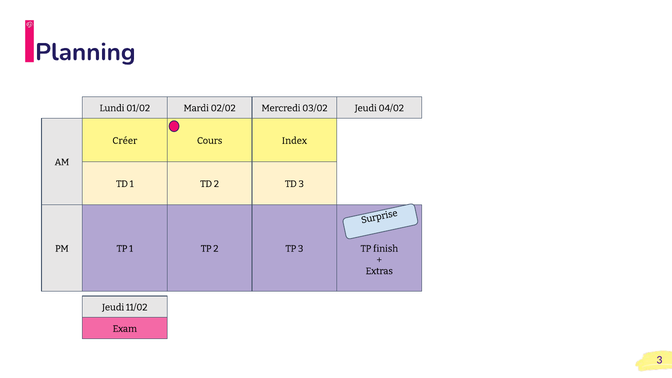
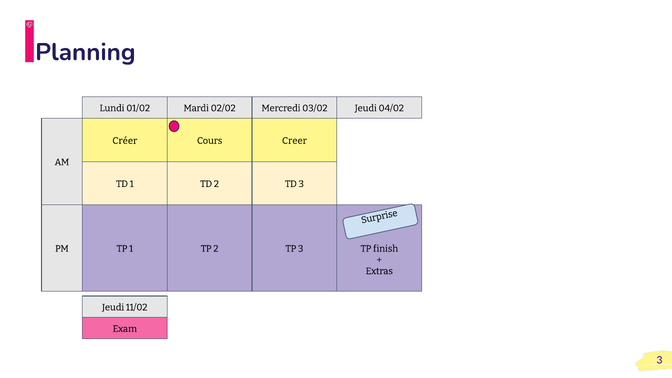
Index: Index -> Creer
